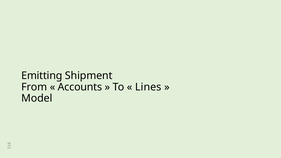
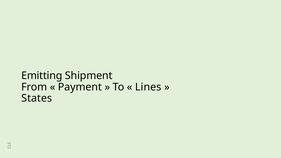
Accounts: Accounts -> Payment
Model: Model -> States
